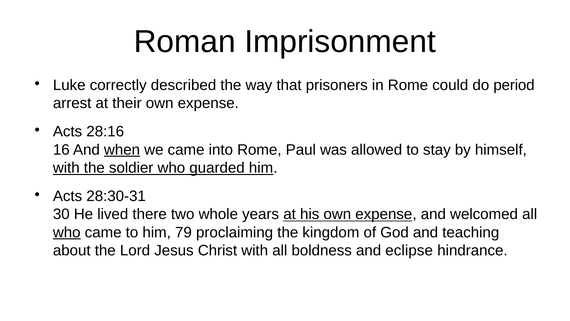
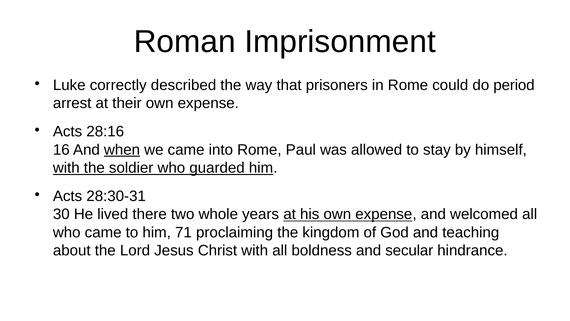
who at (67, 232) underline: present -> none
79: 79 -> 71
eclipse: eclipse -> secular
